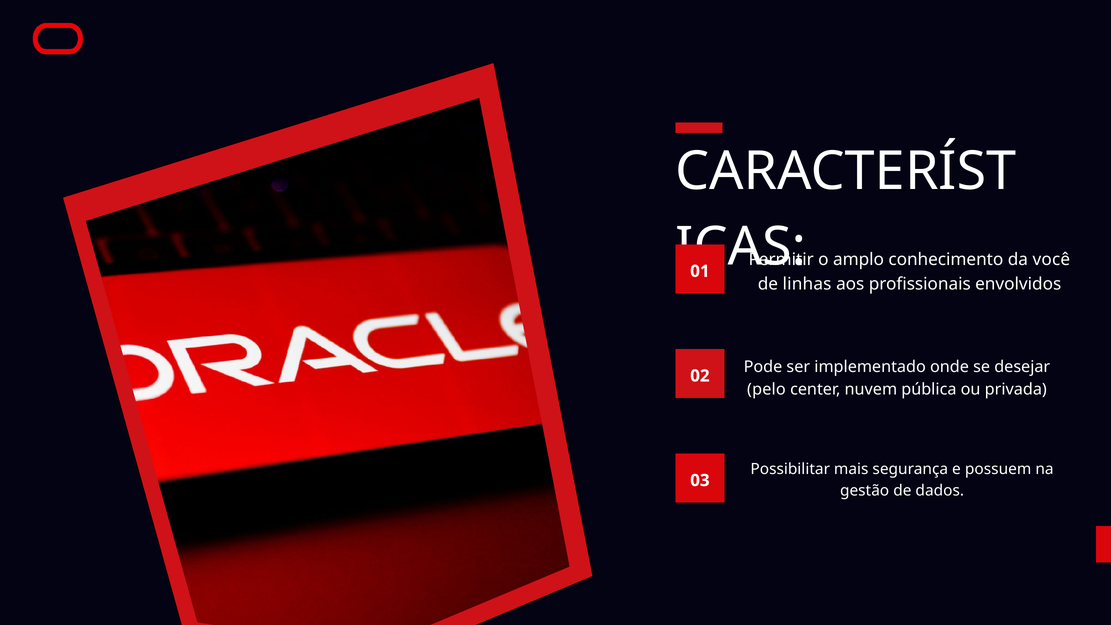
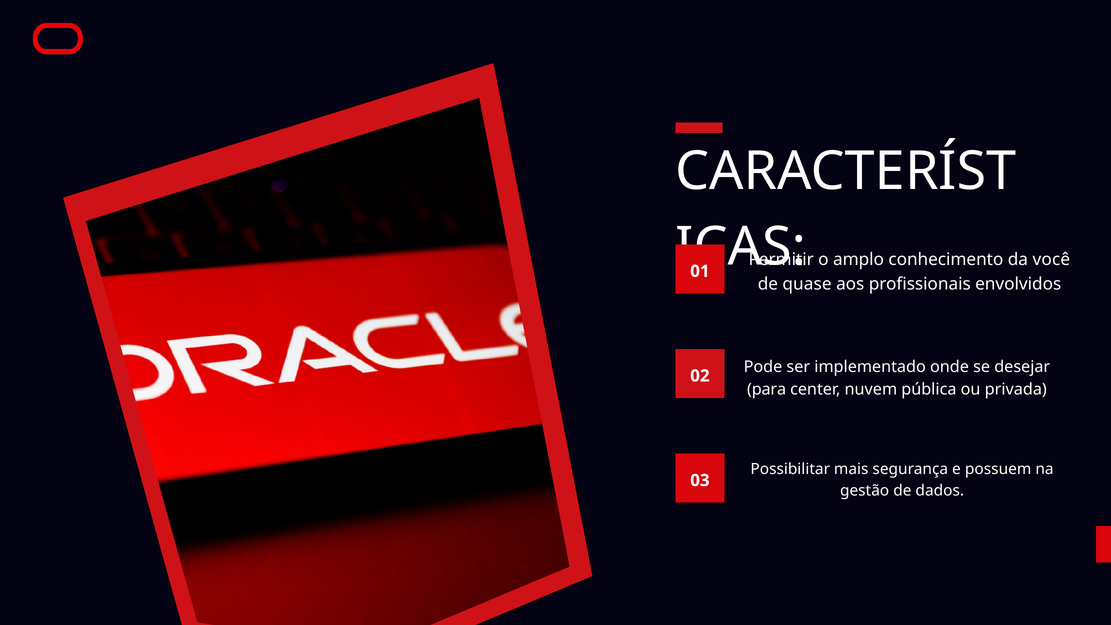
linhas: linhas -> quase
pelo: pelo -> para
